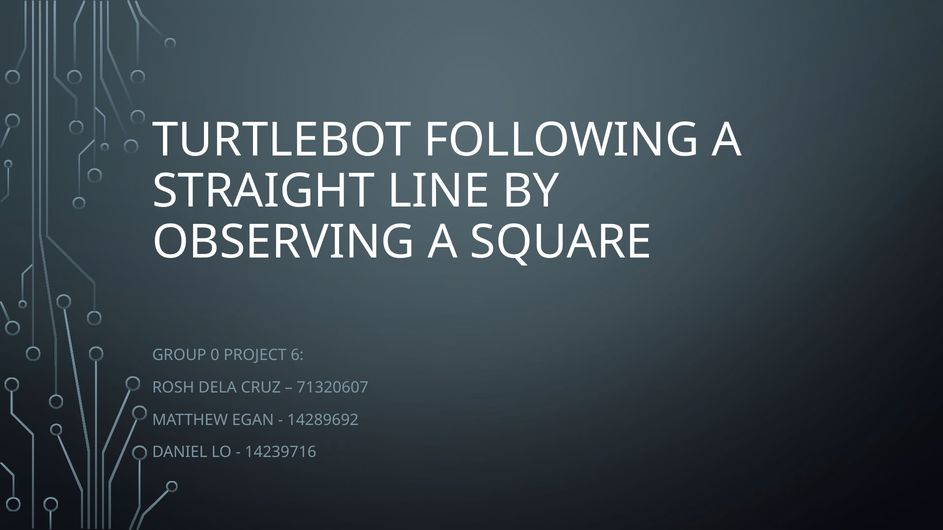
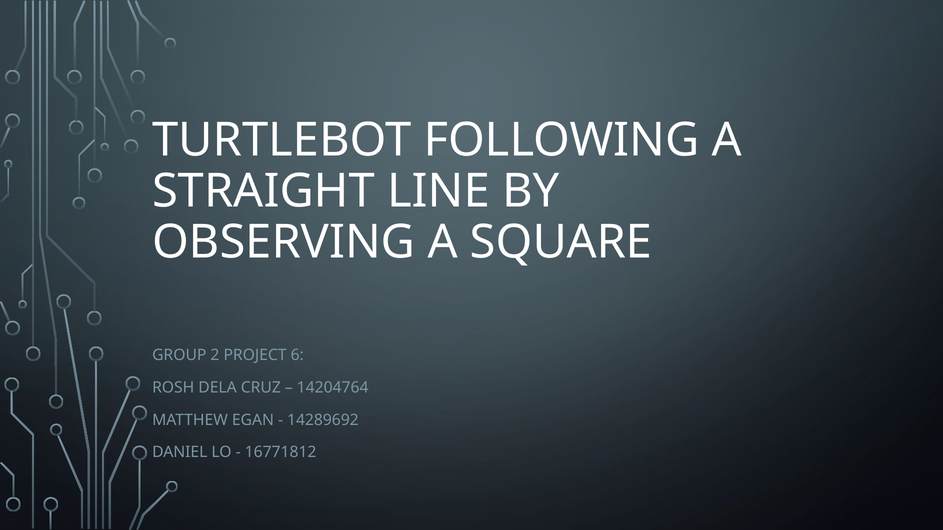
0: 0 -> 2
71320607: 71320607 -> 14204764
14239716: 14239716 -> 16771812
